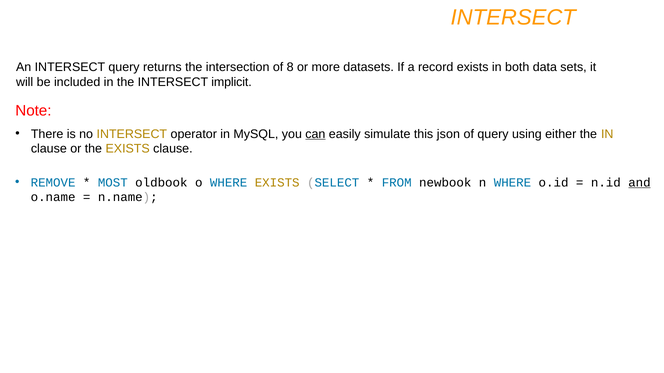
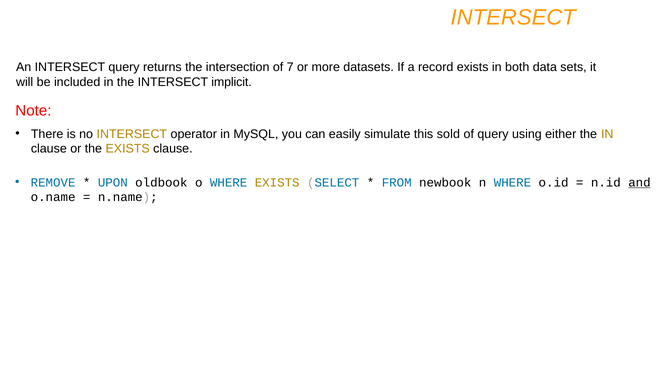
8: 8 -> 7
can underline: present -> none
json: json -> sold
MOST: MOST -> UPON
